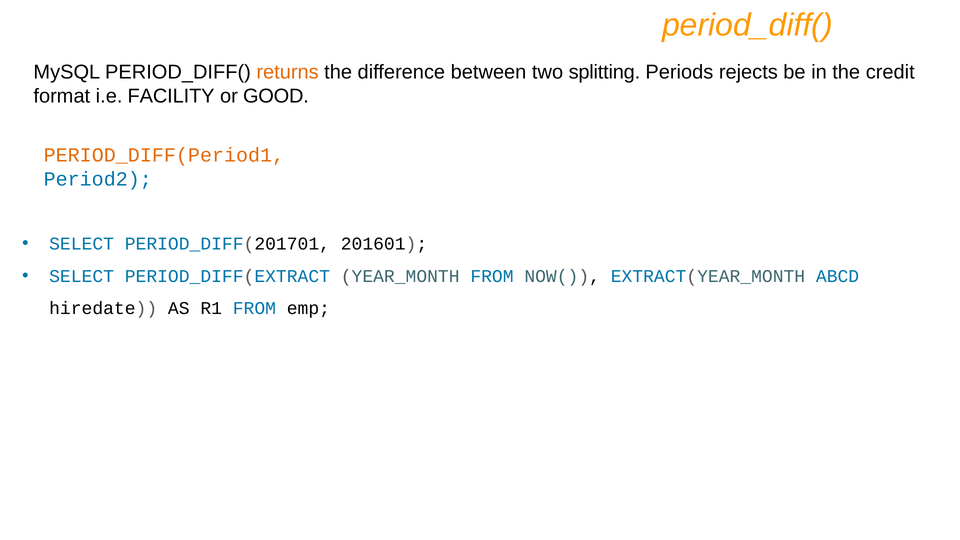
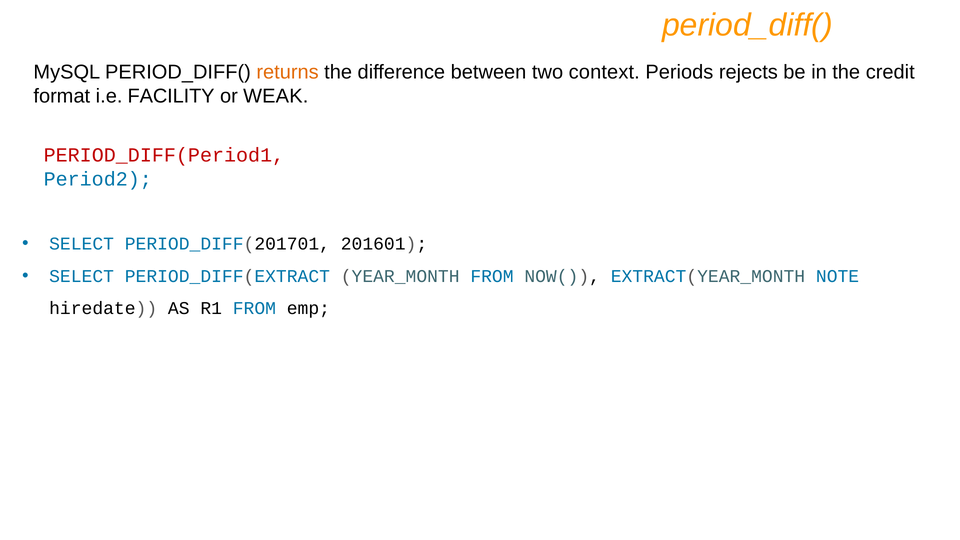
splitting: splitting -> context
GOOD: GOOD -> WEAK
PERIOD_DIFF(Period1 colour: orange -> red
ABCD: ABCD -> NOTE
